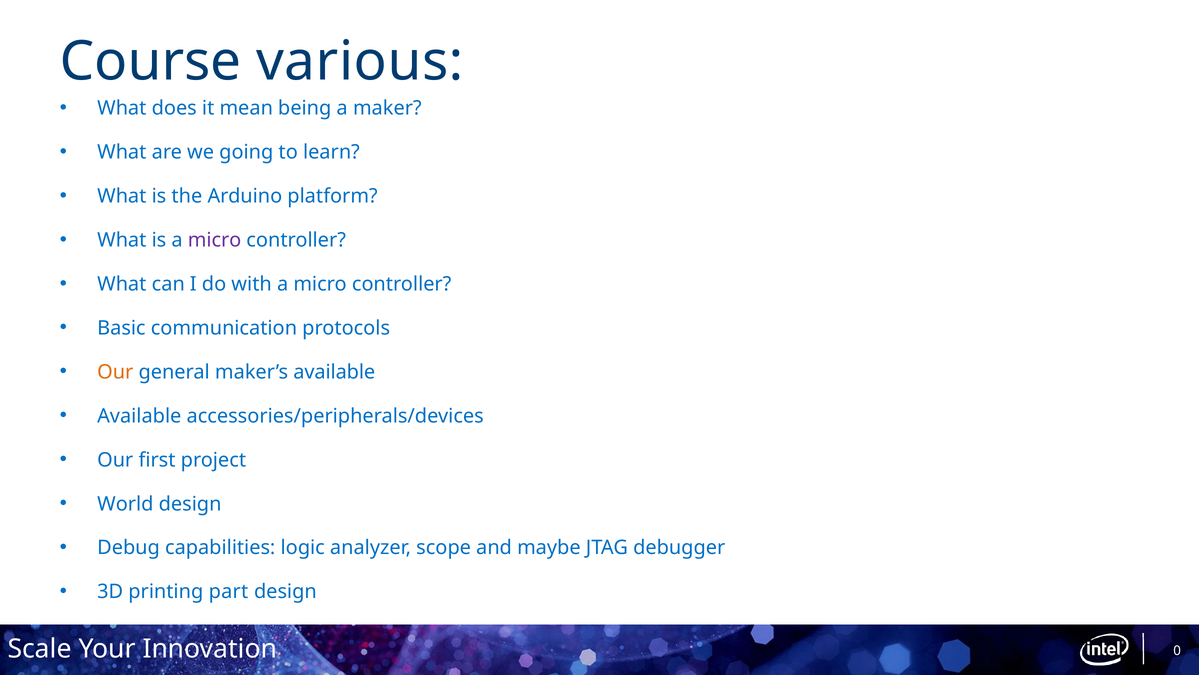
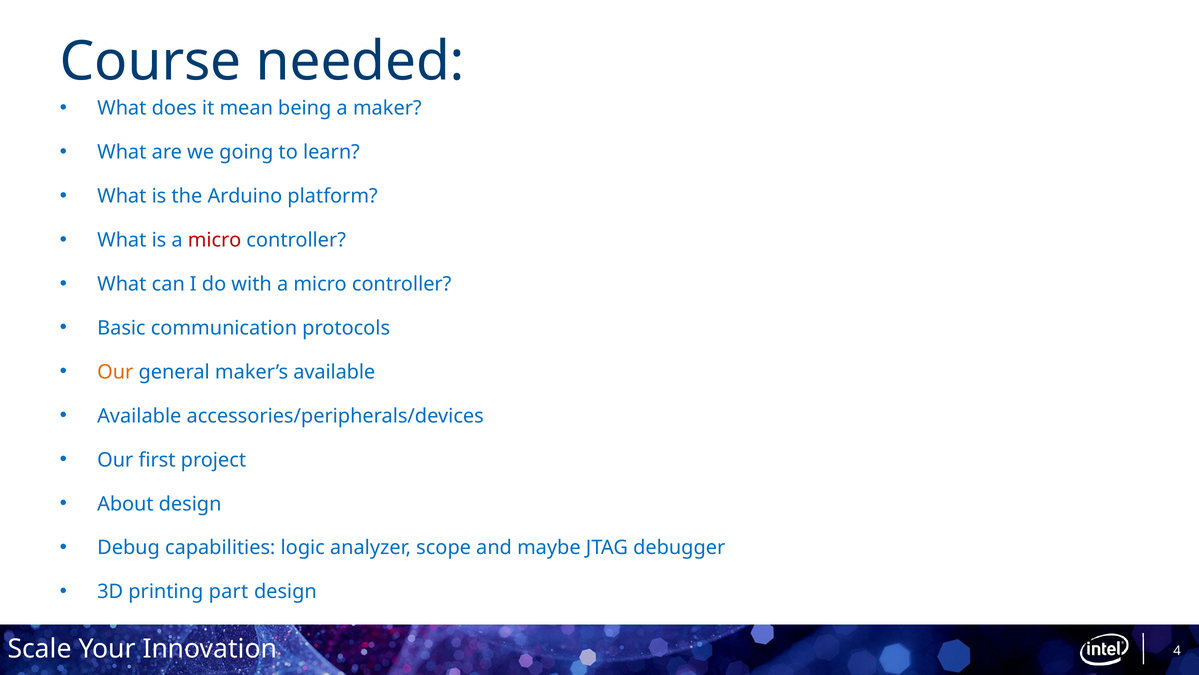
various: various -> needed
micro at (215, 240) colour: purple -> red
World: World -> About
0: 0 -> 4
